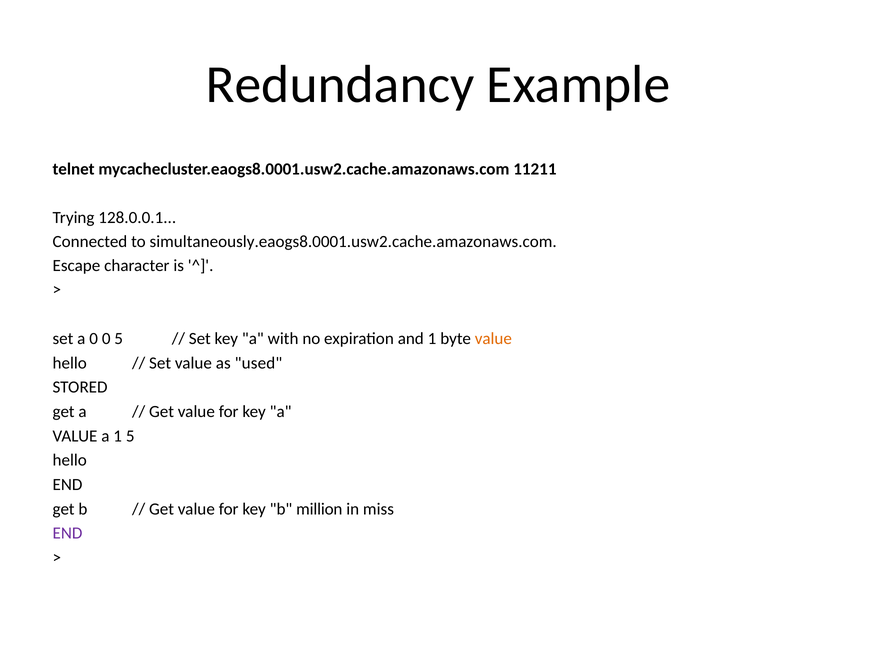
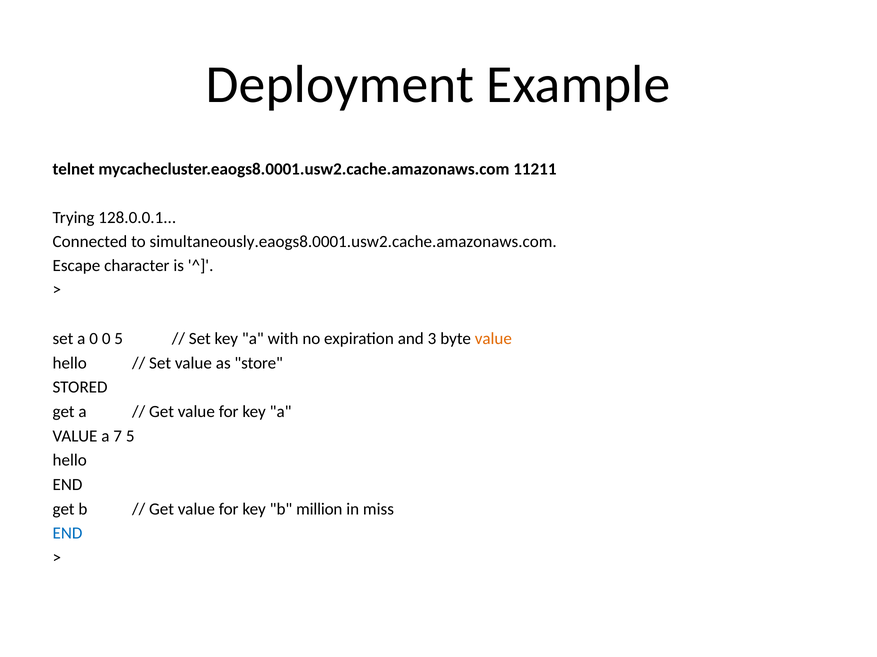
Redundancy: Redundancy -> Deployment
and 1: 1 -> 3
used: used -> store
a 1: 1 -> 7
END at (68, 534) colour: purple -> blue
